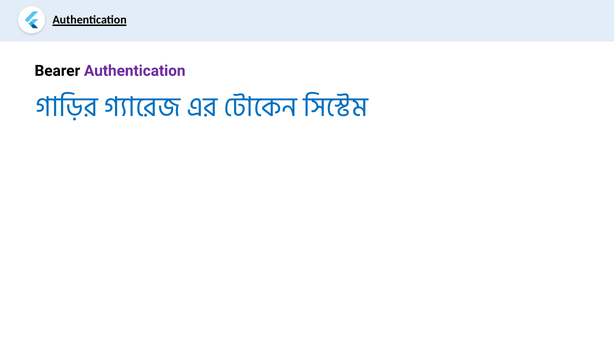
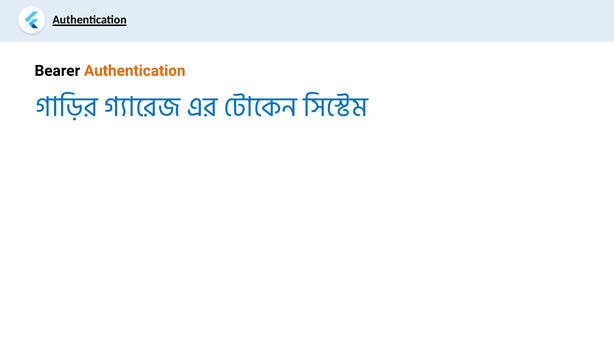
Authentication at (135, 71) colour: purple -> orange
